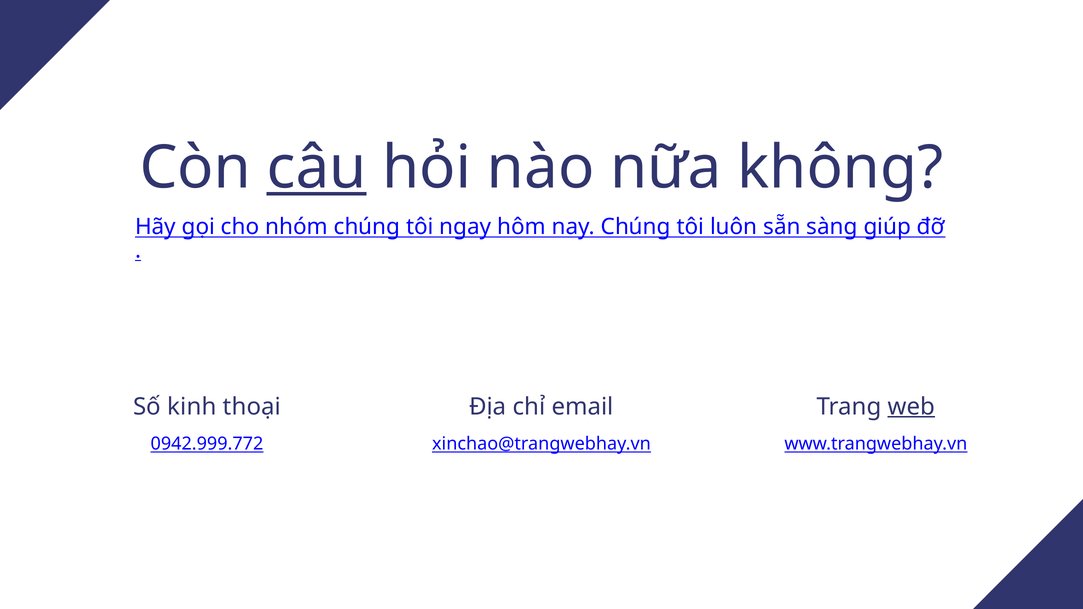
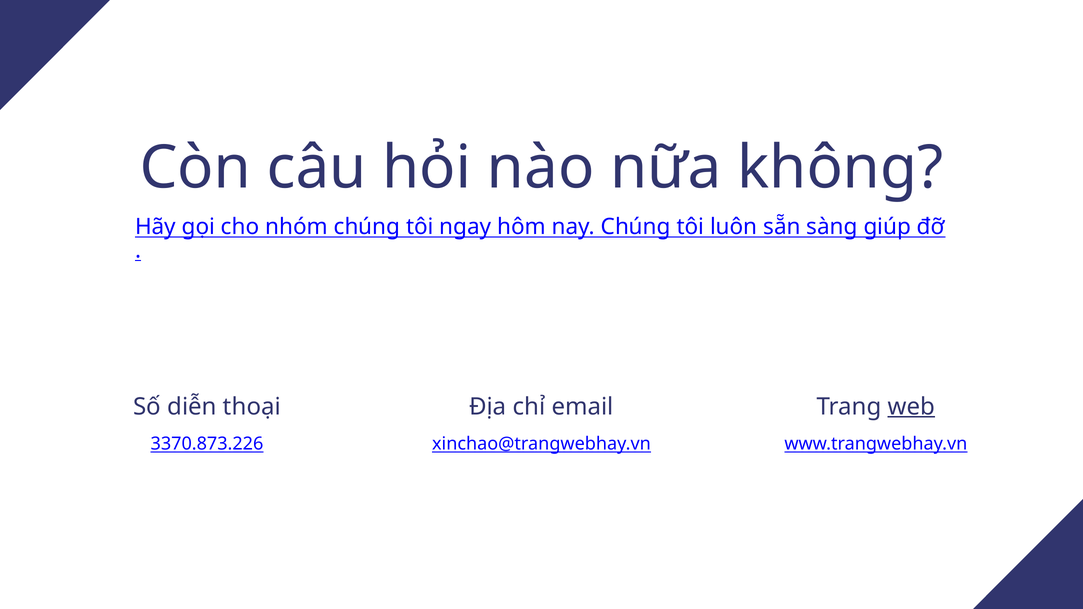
câu underline: present -> none
kinh: kinh -> diễn
0942.999.772: 0942.999.772 -> 3370.873.226
